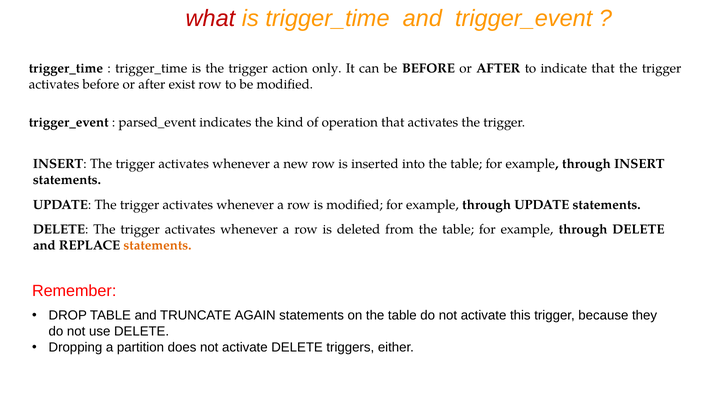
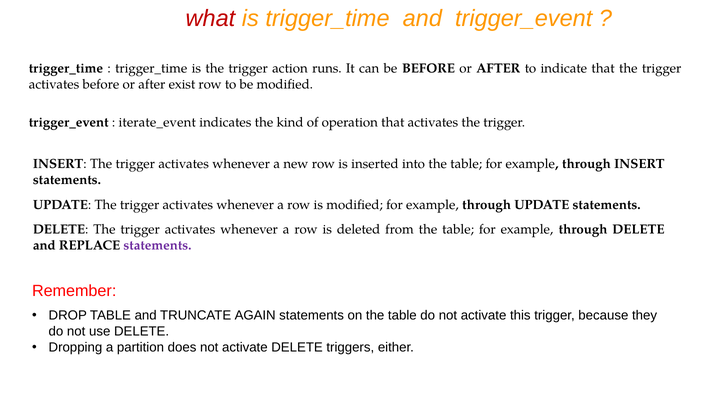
only: only -> runs
parsed_event: parsed_event -> iterate_event
statements at (158, 245) colour: orange -> purple
